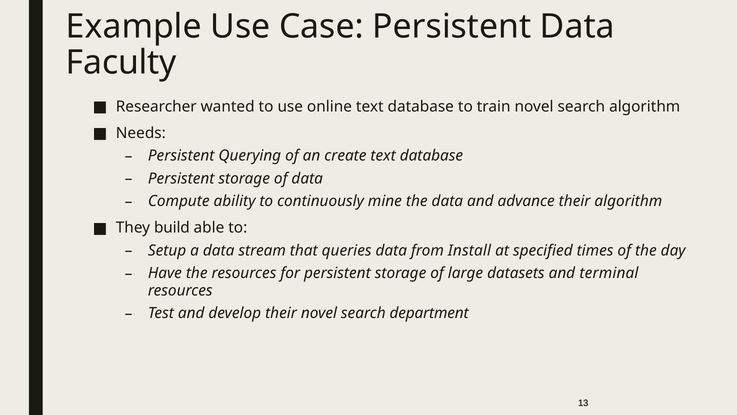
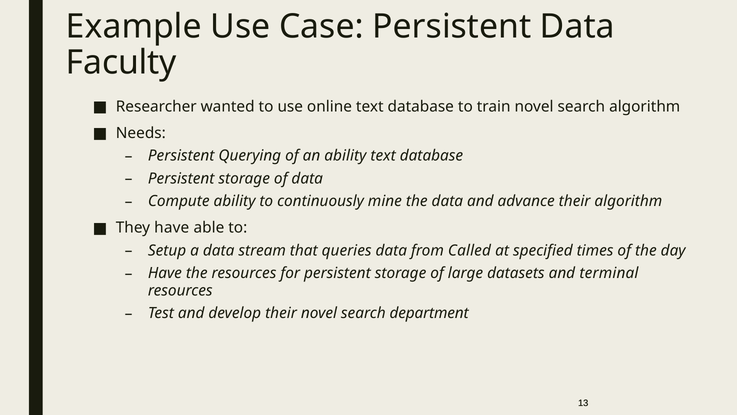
an create: create -> ability
They build: build -> have
Install: Install -> Called
